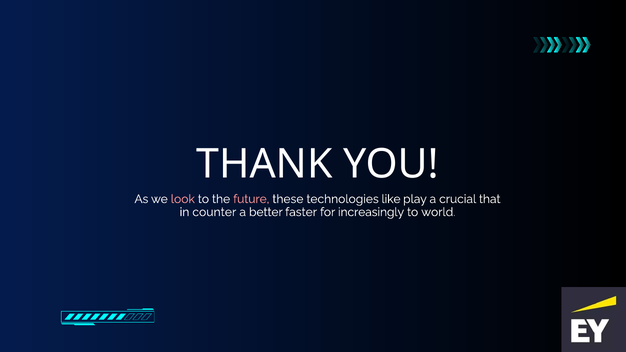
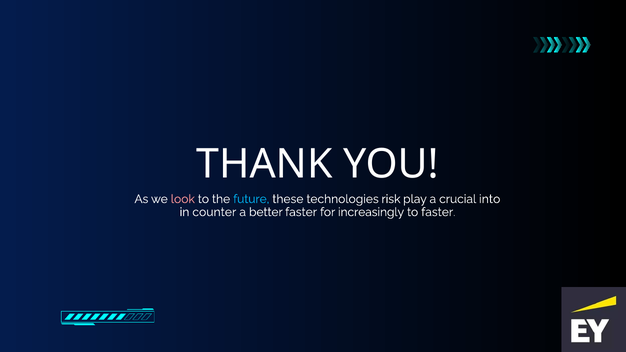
future colour: pink -> light blue
like: like -> risk
that: that -> into
to world: world -> faster
